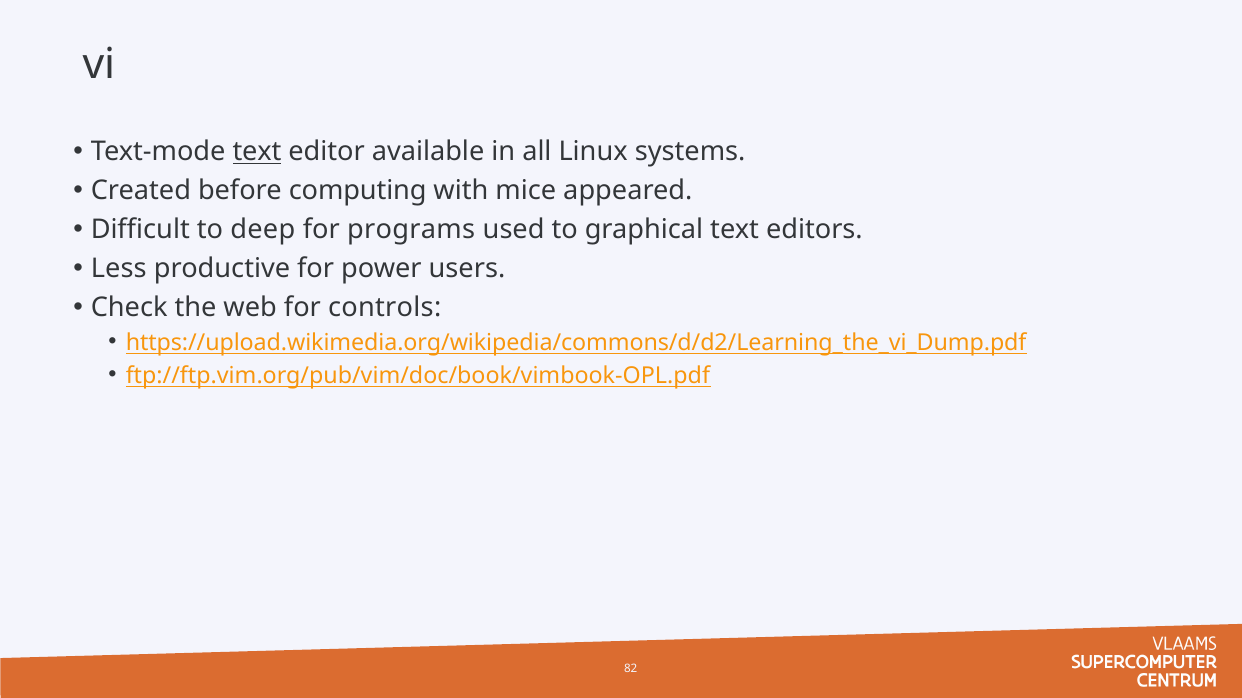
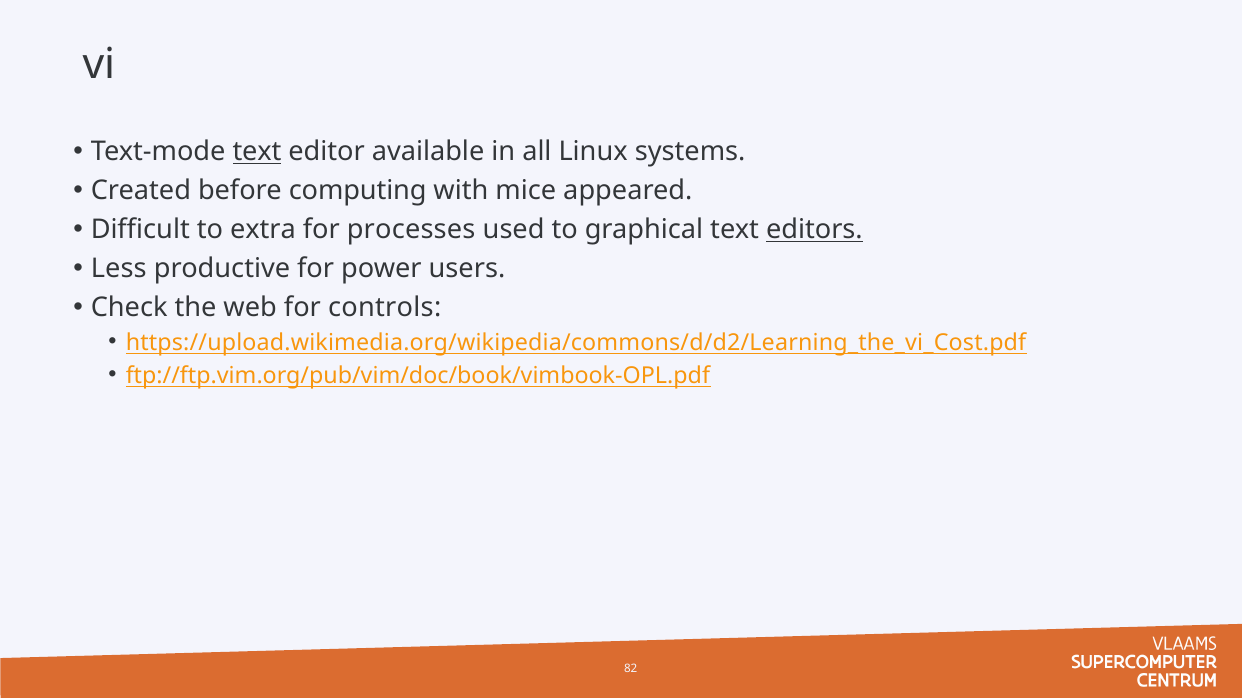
deep: deep -> extra
programs: programs -> processes
editors underline: none -> present
https://upload.wikimedia.org/wikipedia/commons/d/d2/Learning_the_vi_Dump.pdf: https://upload.wikimedia.org/wikipedia/commons/d/d2/Learning_the_vi_Dump.pdf -> https://upload.wikimedia.org/wikipedia/commons/d/d2/Learning_the_vi_Cost.pdf
